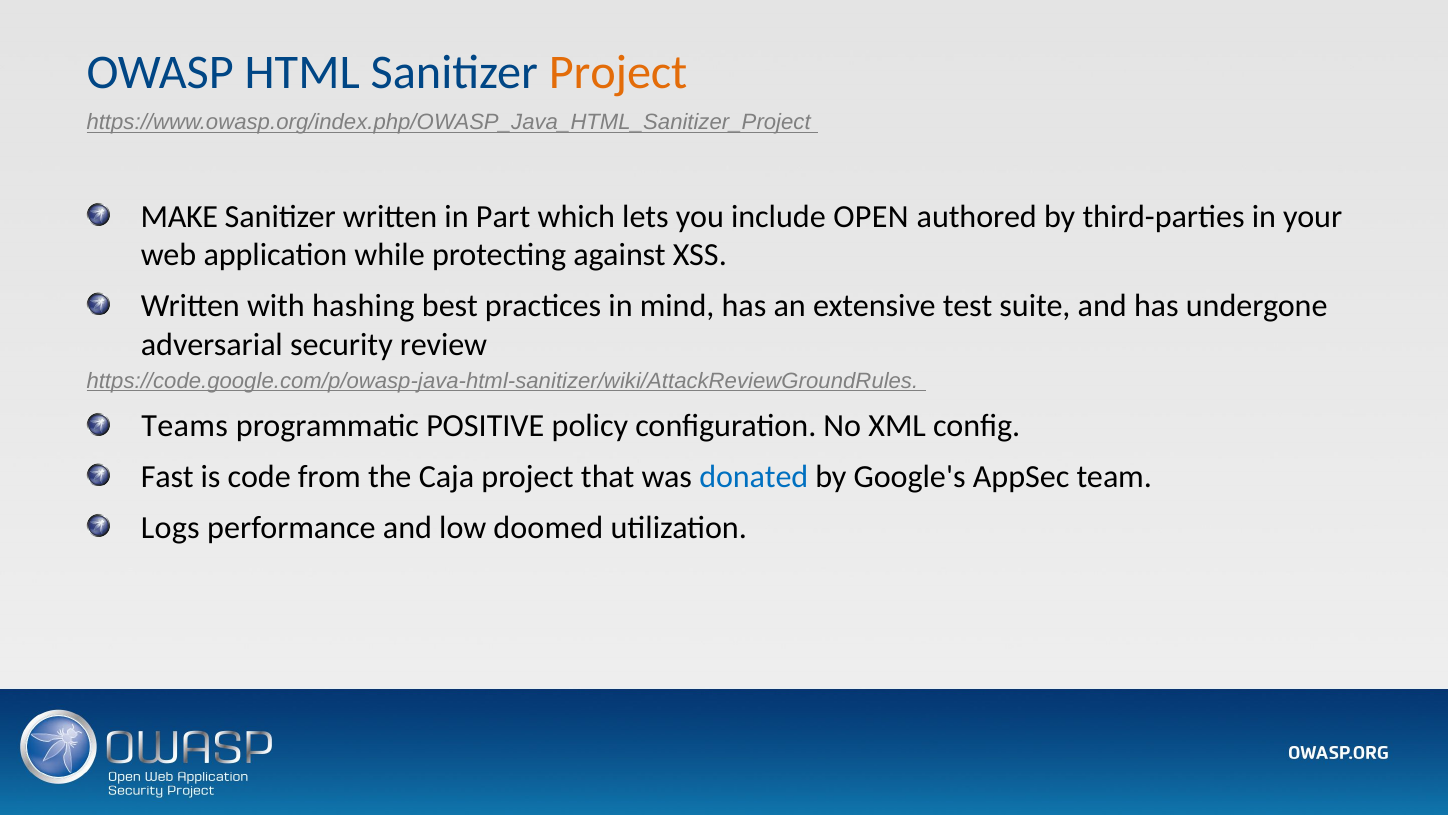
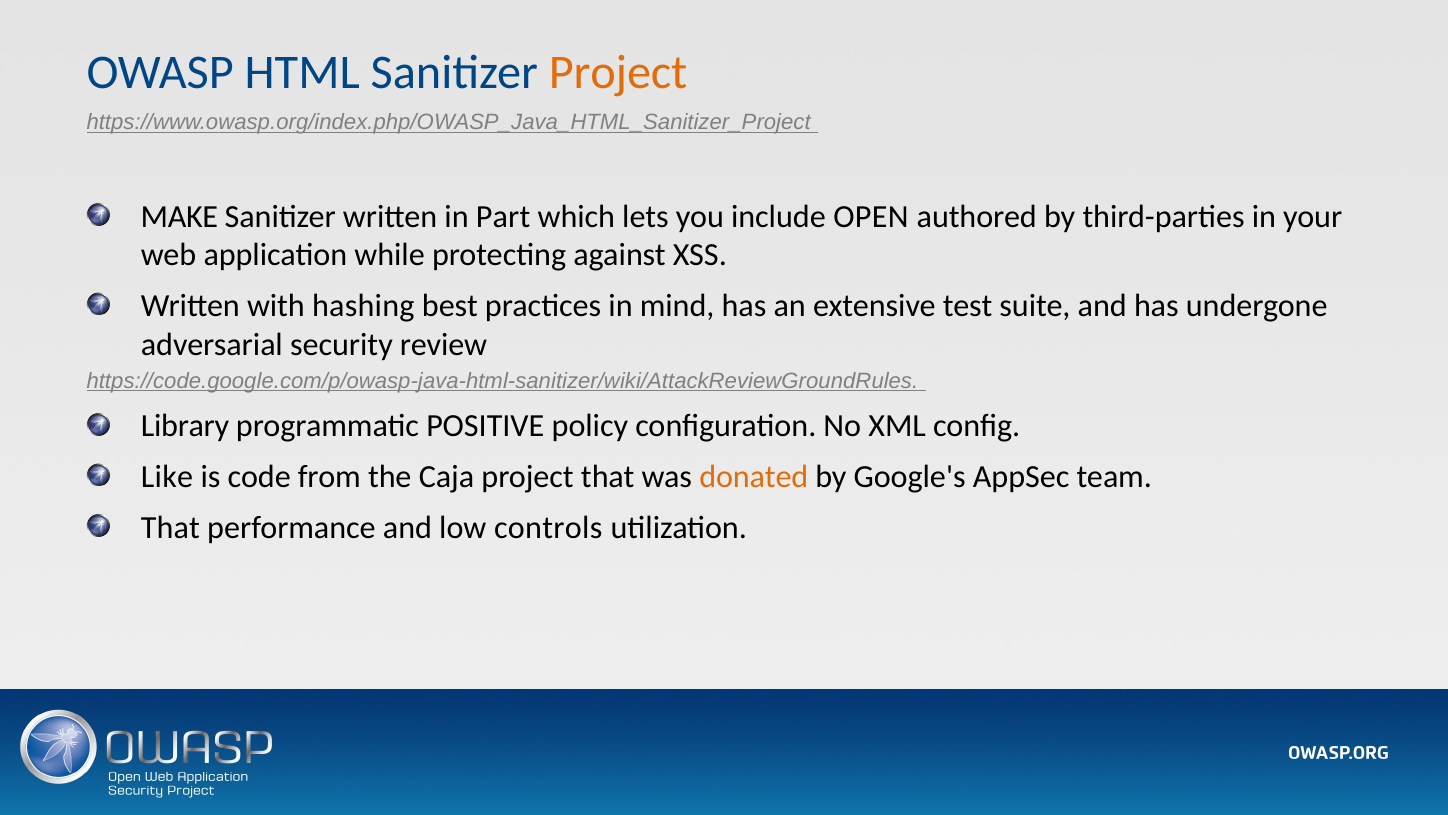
Teams: Teams -> Library
Fast: Fast -> Like
donated colour: blue -> orange
Logs at (170, 527): Logs -> That
doomed: doomed -> controls
